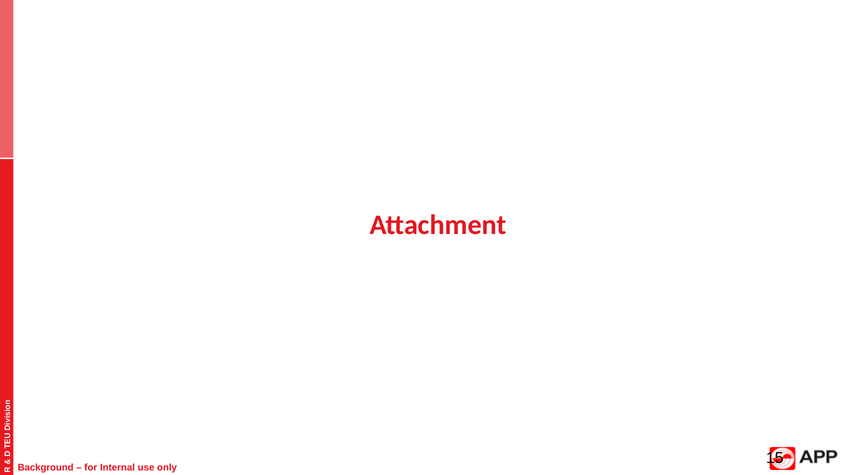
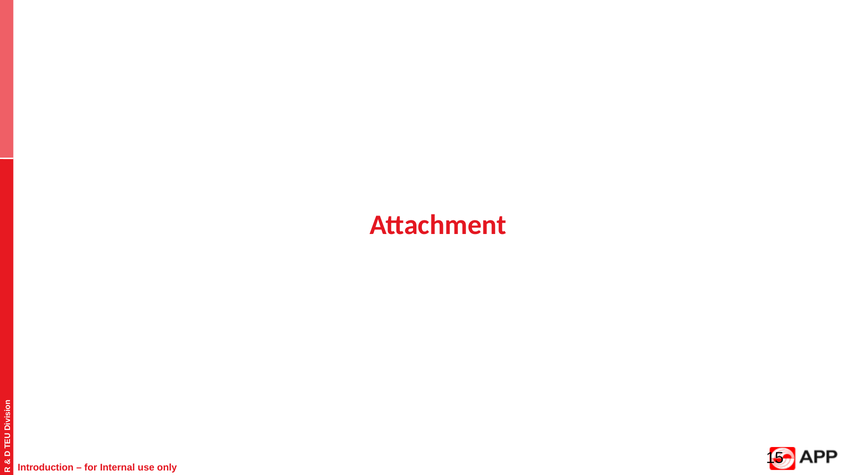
Background: Background -> Introduction
